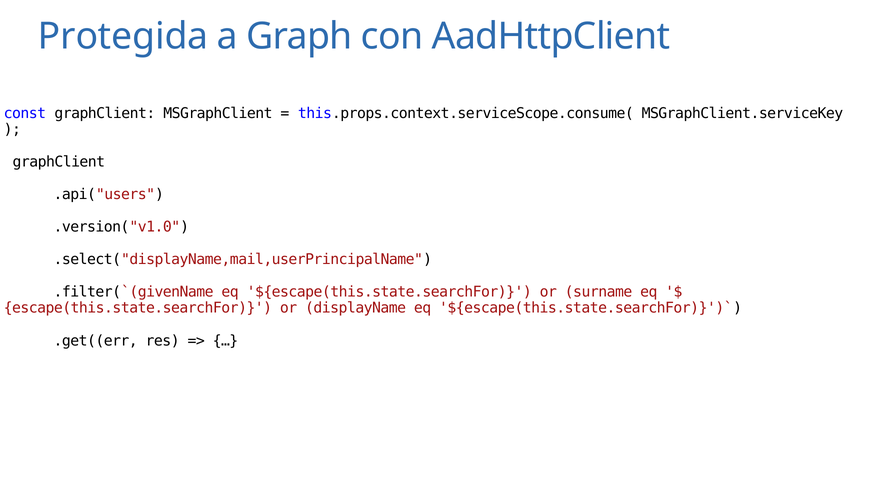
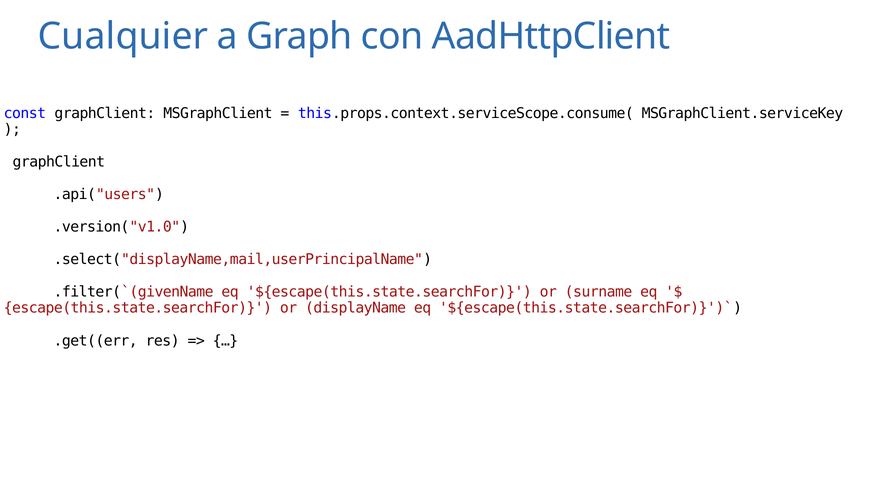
Protegida: Protegida -> Cualquier
